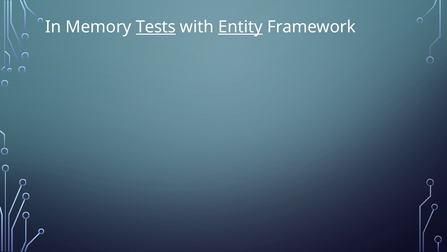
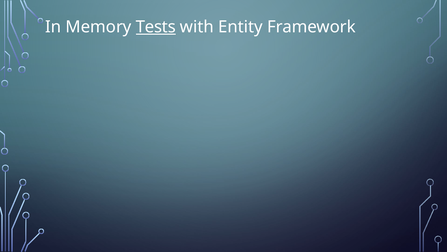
Entity underline: present -> none
